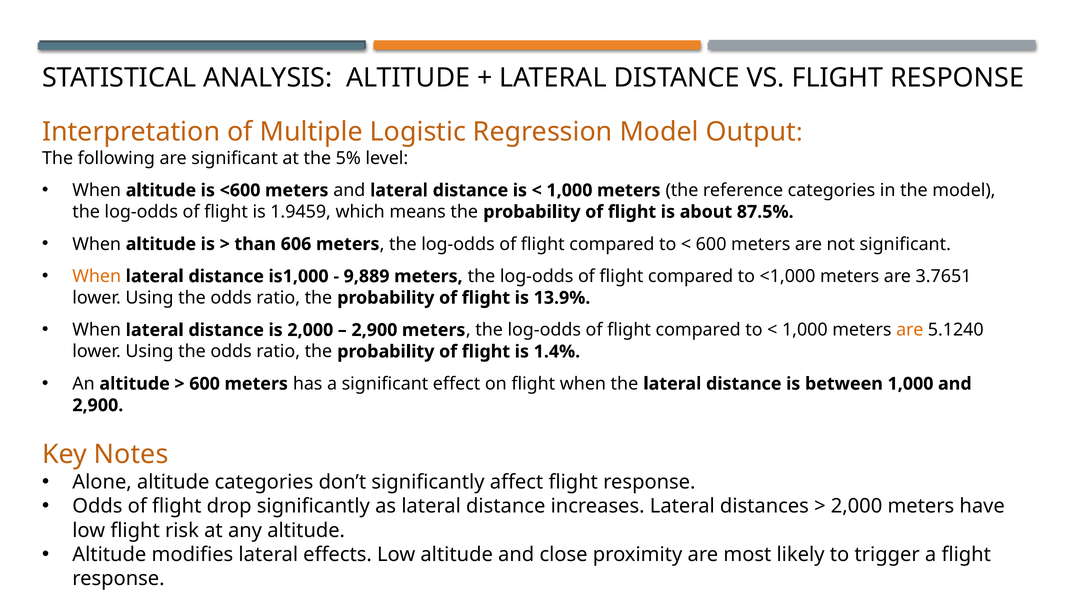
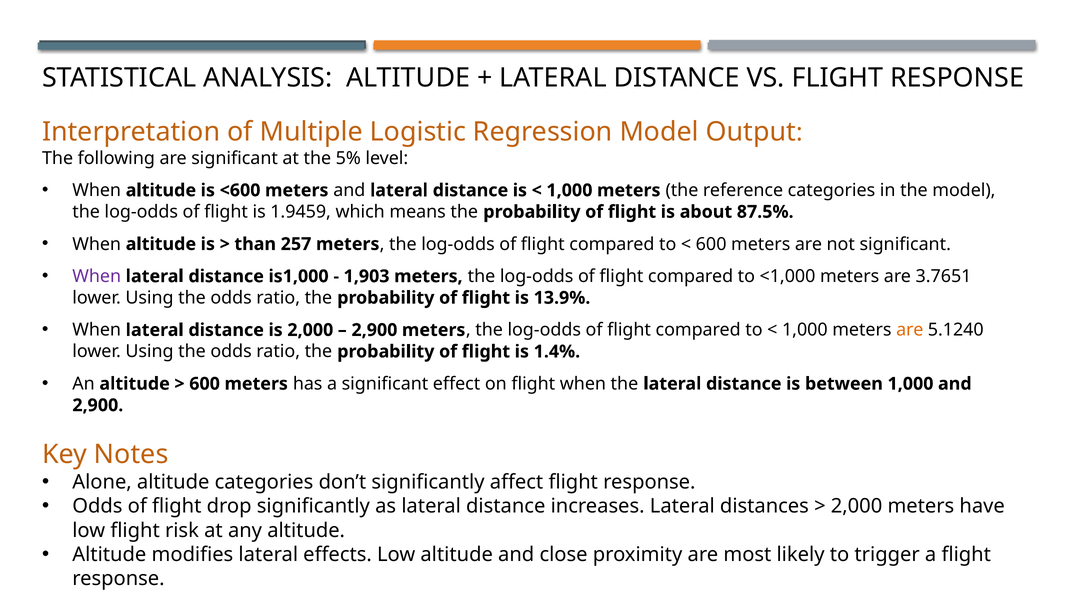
606: 606 -> 257
When at (97, 276) colour: orange -> purple
9,889: 9,889 -> 1,903
